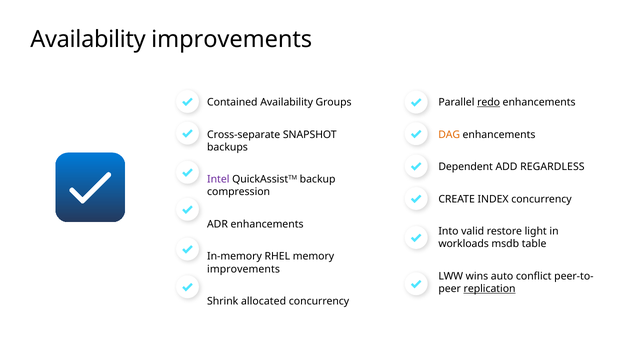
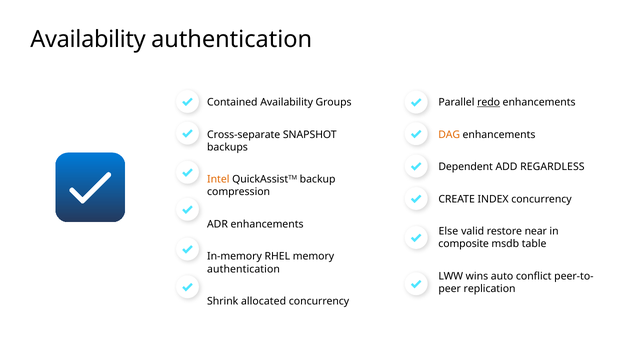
Availability improvements: improvements -> authentication
Intel colour: purple -> orange
Into: Into -> Else
light: light -> near
workloads: workloads -> composite
improvements at (244, 269): improvements -> authentication
replication underline: present -> none
